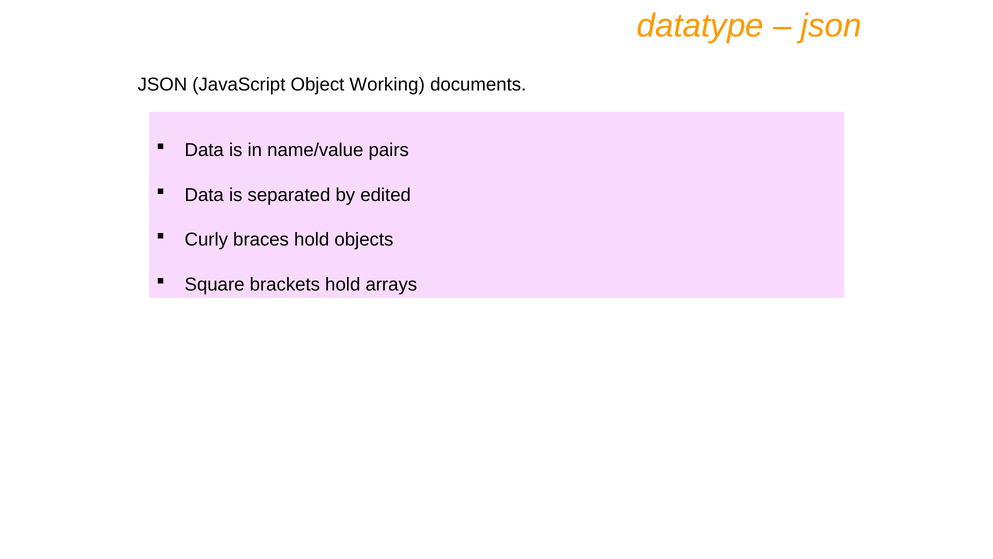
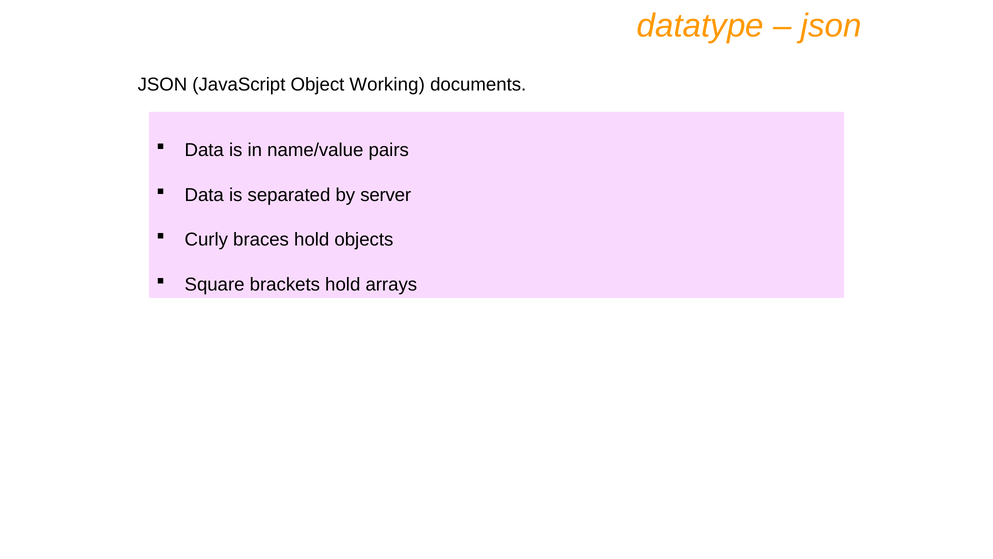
edited: edited -> server
